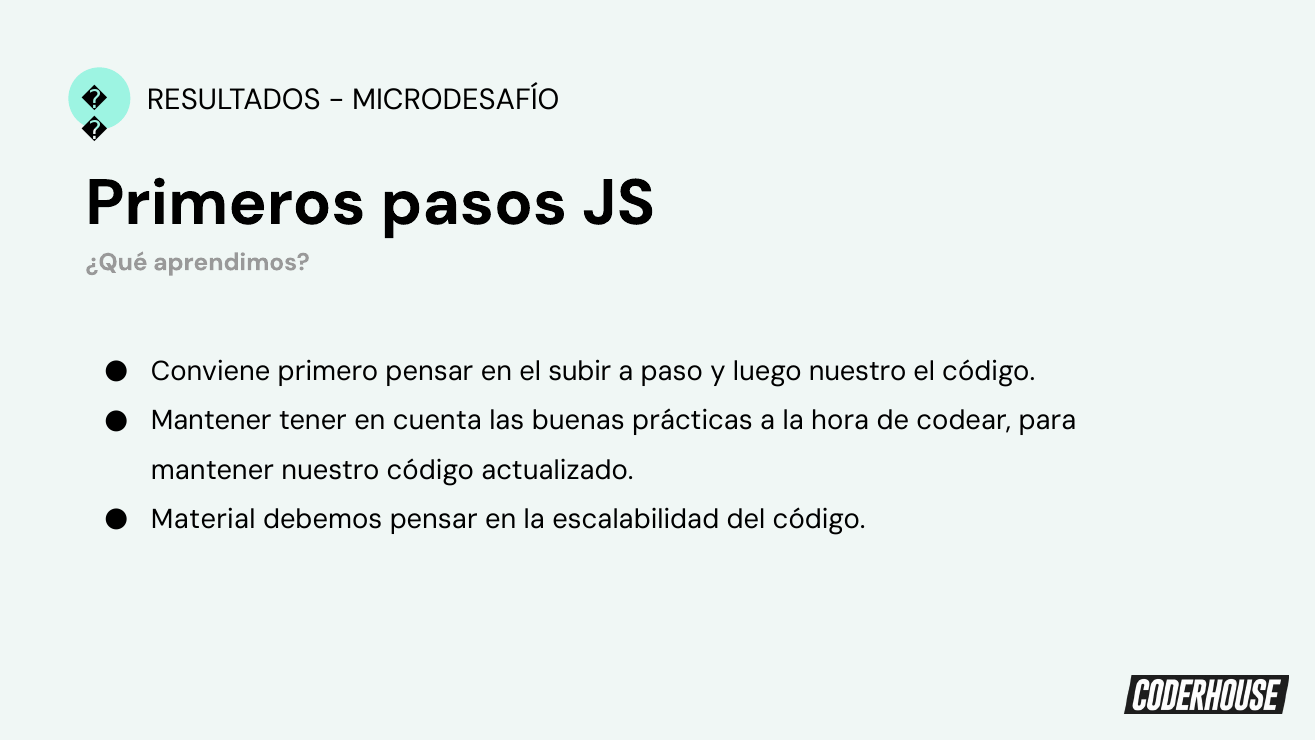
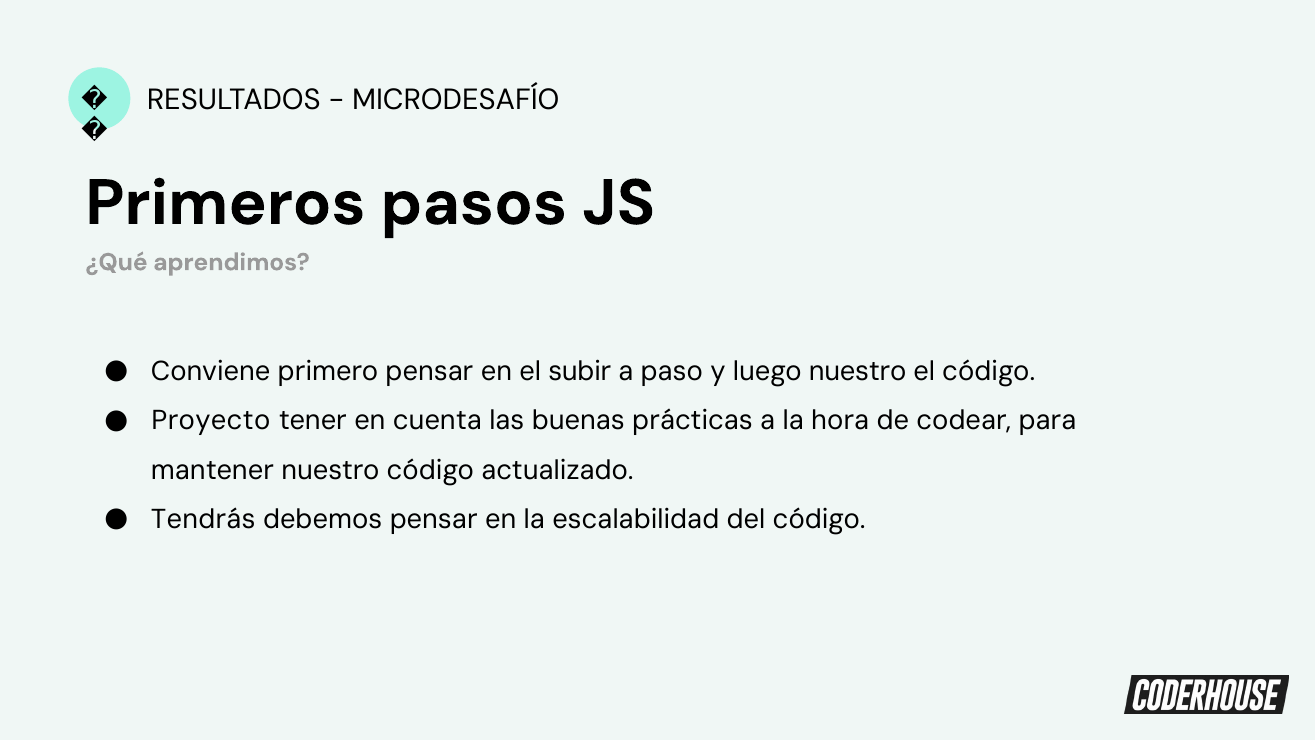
Mantener at (211, 421): Mantener -> Proyecto
Material: Material -> Tendrás
